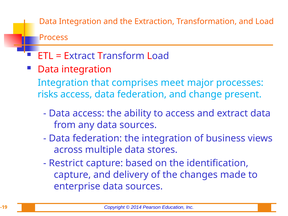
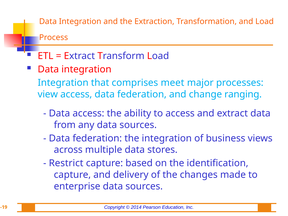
risks: risks -> view
present: present -> ranging
